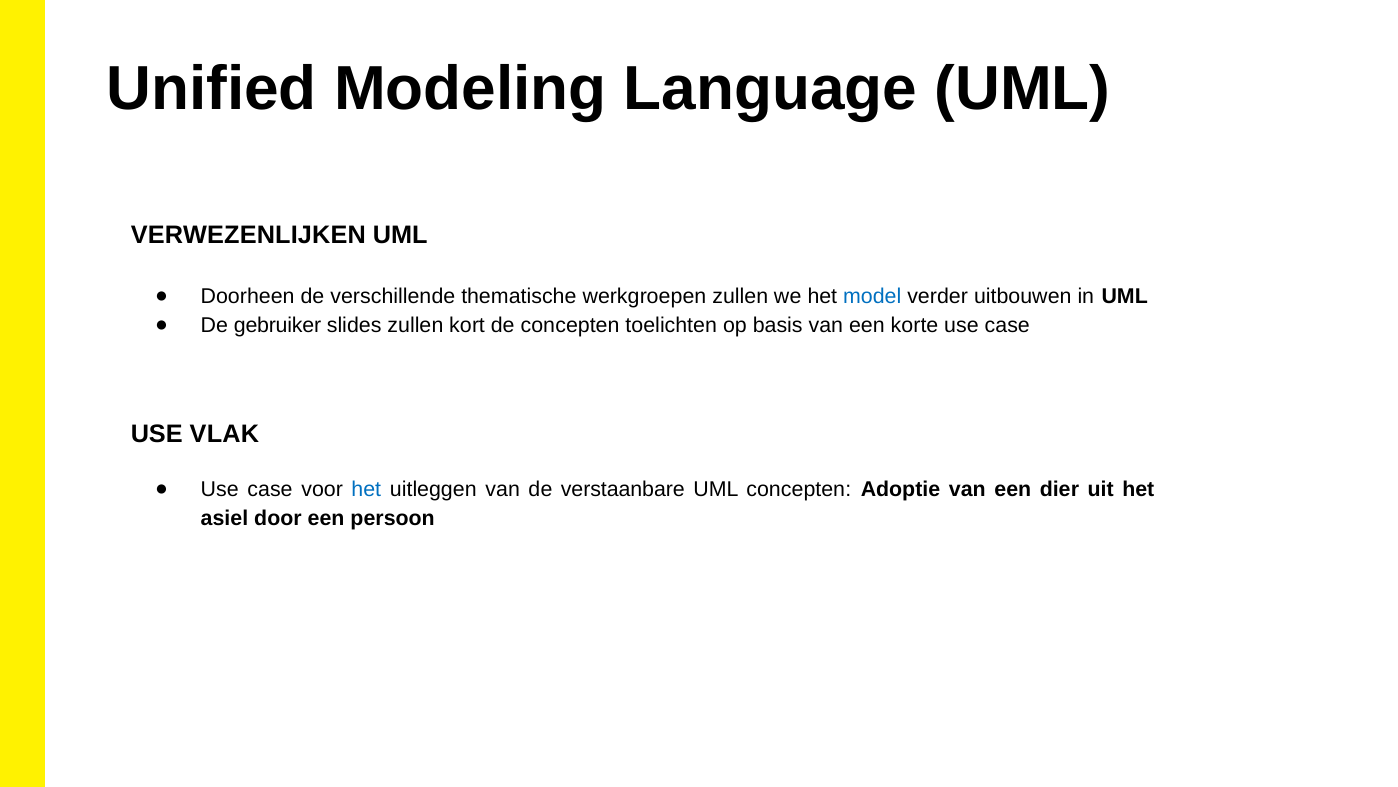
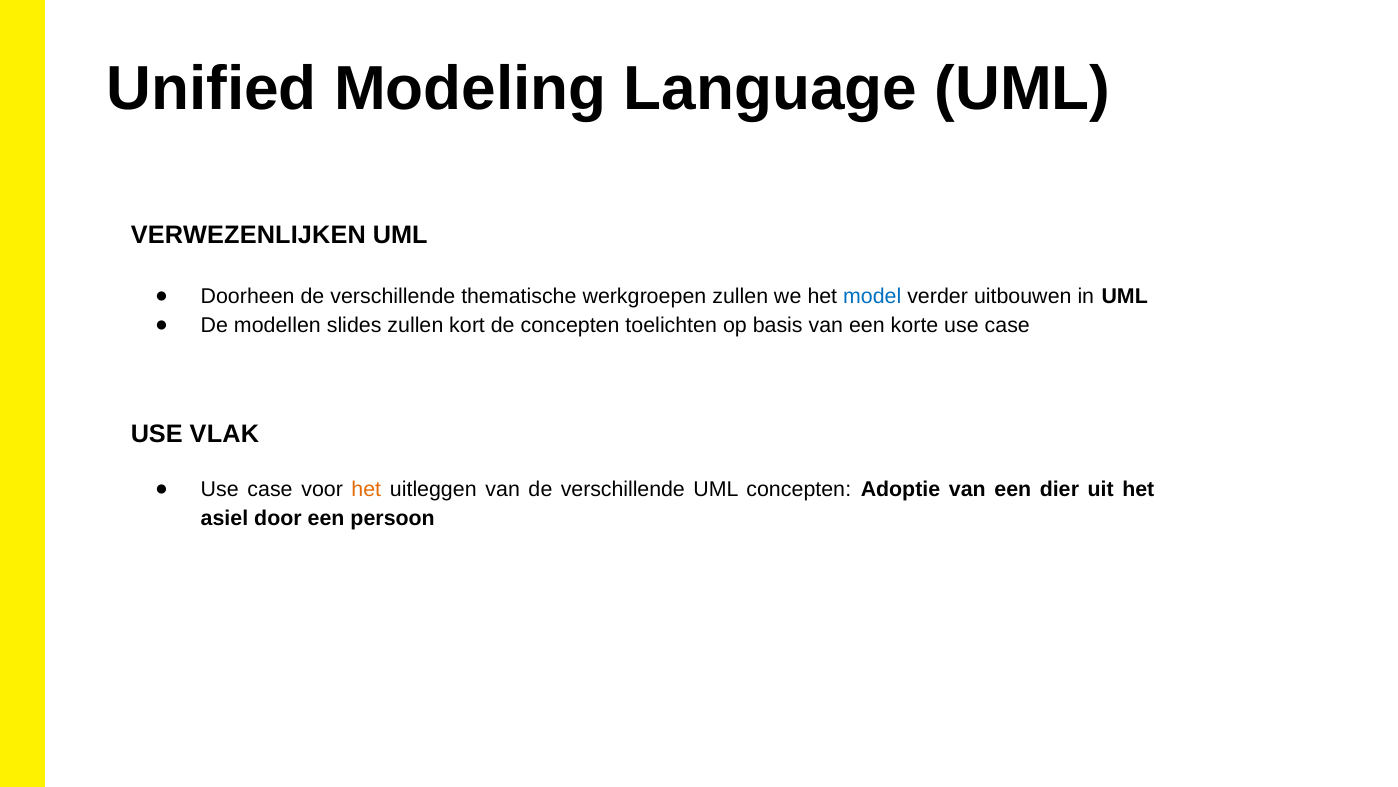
gebruiker: gebruiker -> modellen
het at (366, 489) colour: blue -> orange
van de verstaanbare: verstaanbare -> verschillende
